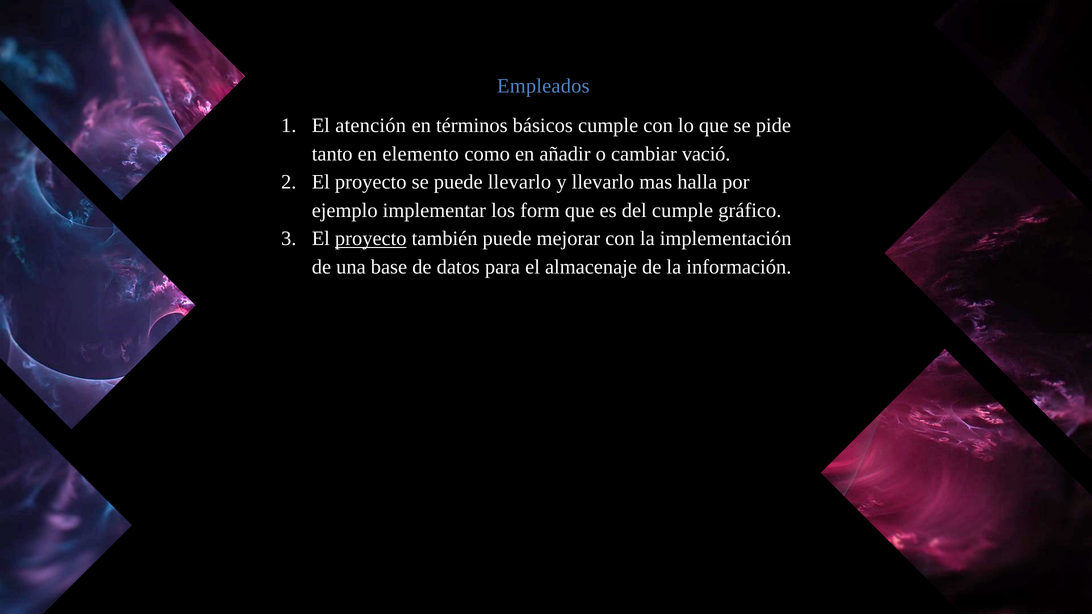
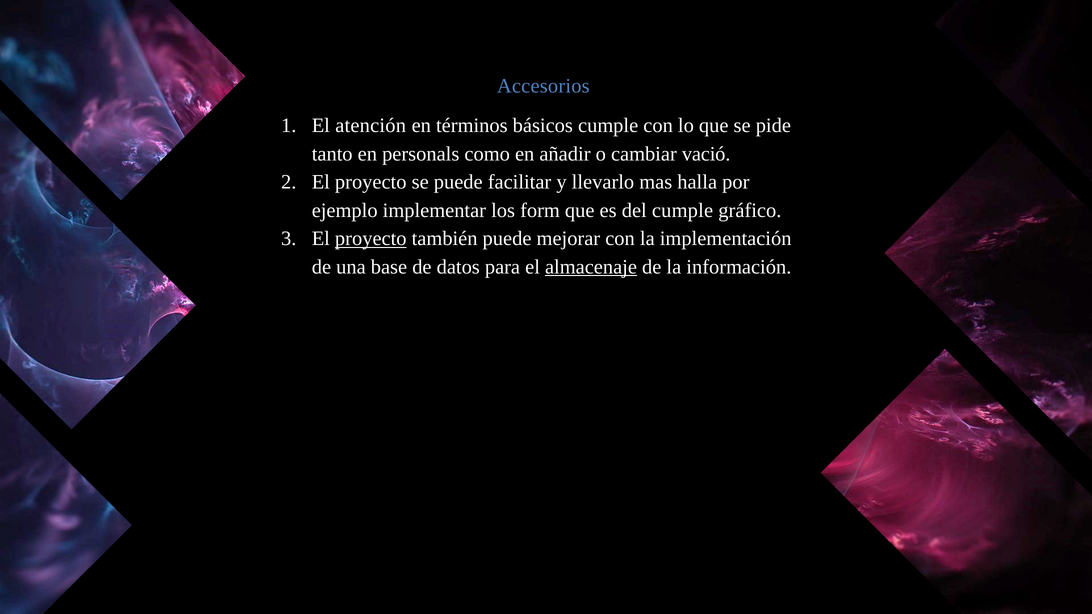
Empleados: Empleados -> Accesorios
elemento: elemento -> personals
puede llevarlo: llevarlo -> facilitar
almacenaje underline: none -> present
